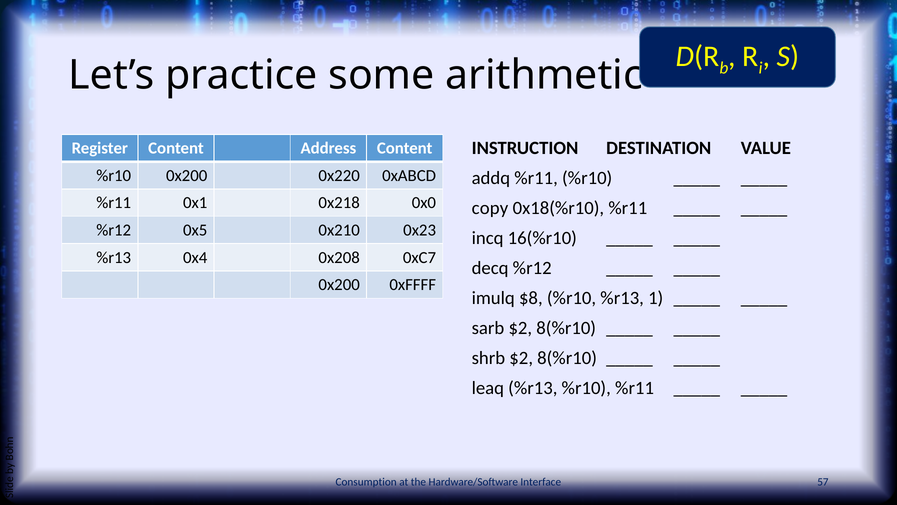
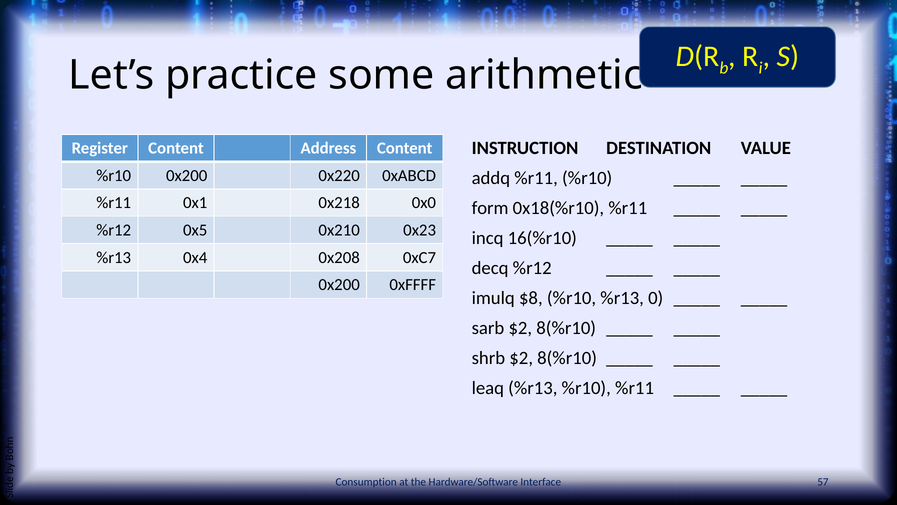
copy: copy -> form
1: 1 -> 0
